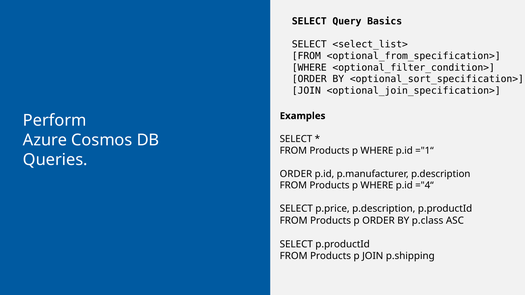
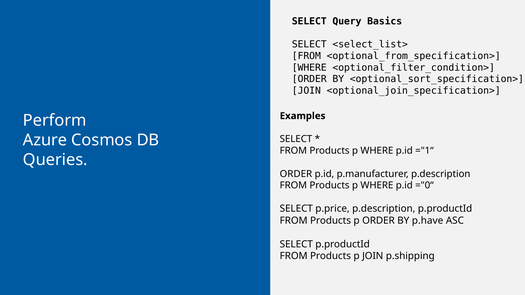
="4“: ="4“ -> ="0“
p.class: p.class -> p.have
